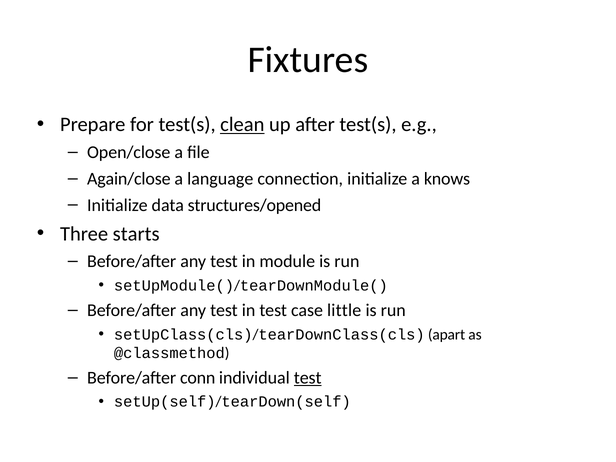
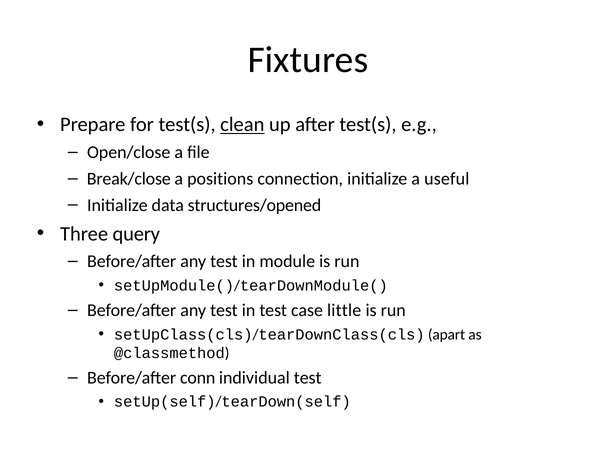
Again/close: Again/close -> Break/close
language: language -> positions
knows: knows -> useful
starts: starts -> query
test at (308, 378) underline: present -> none
